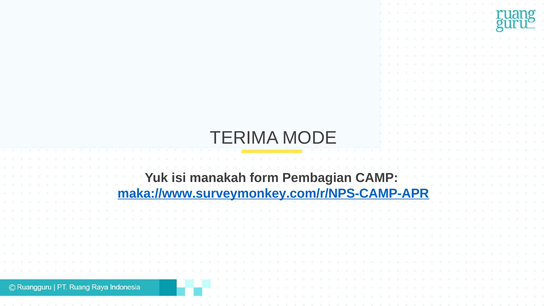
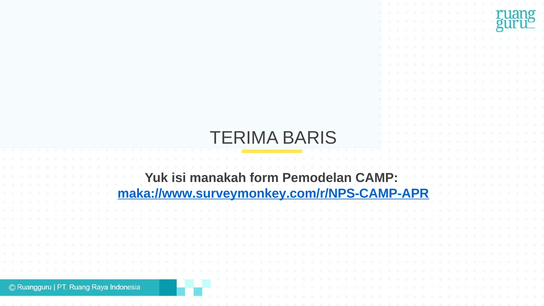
MODE: MODE -> BARIS
Pembagian: Pembagian -> Pemodelan
